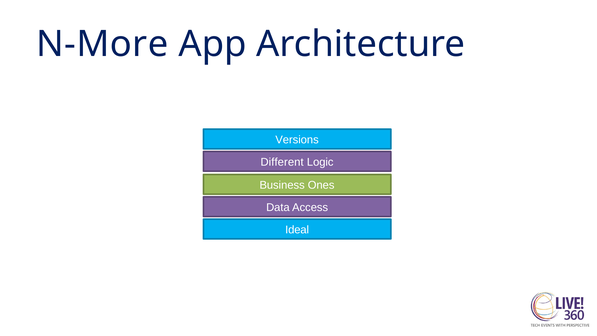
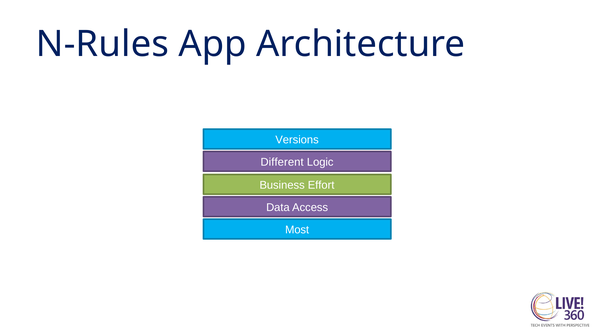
N-More: N-More -> N-Rules
Ones: Ones -> Effort
Ideal: Ideal -> Most
